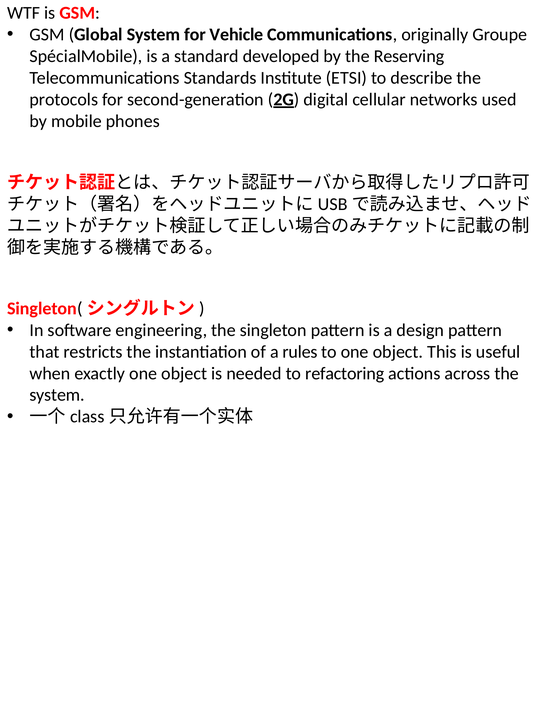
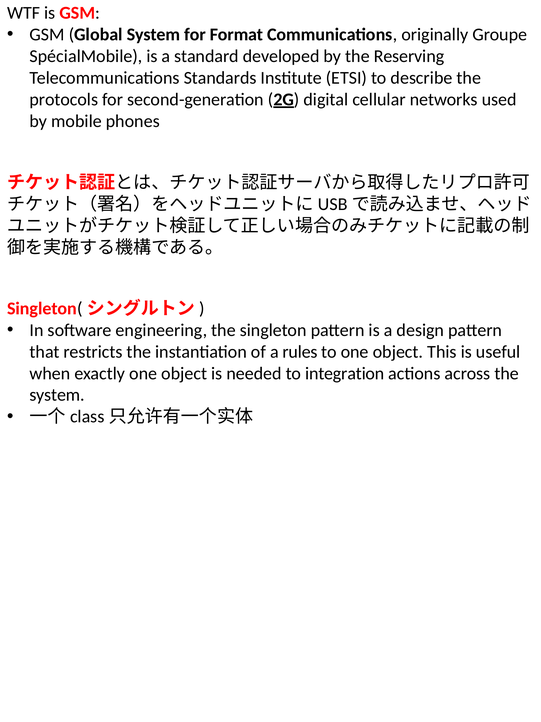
Vehicle: Vehicle -> Format
refactoring: refactoring -> integration
